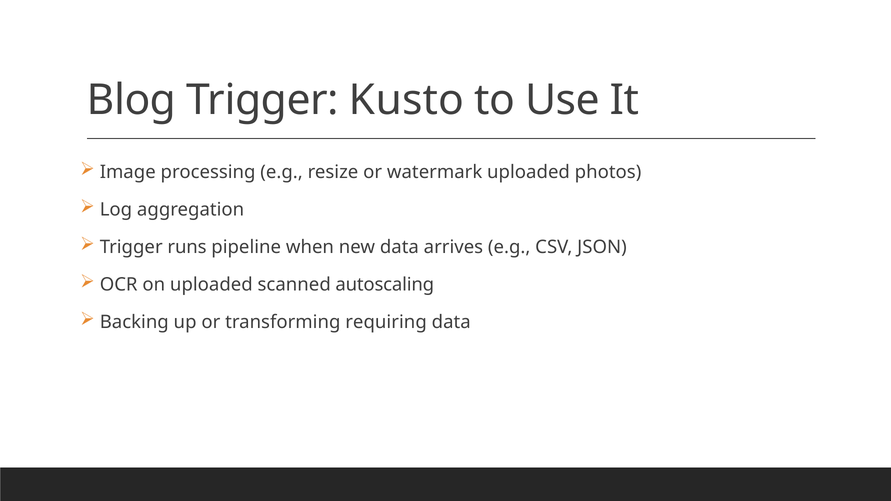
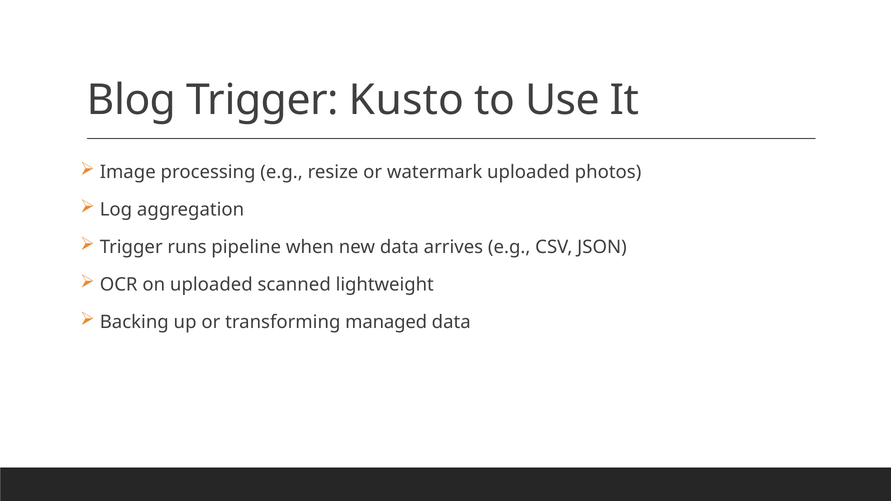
autoscaling: autoscaling -> lightweight
requiring: requiring -> managed
